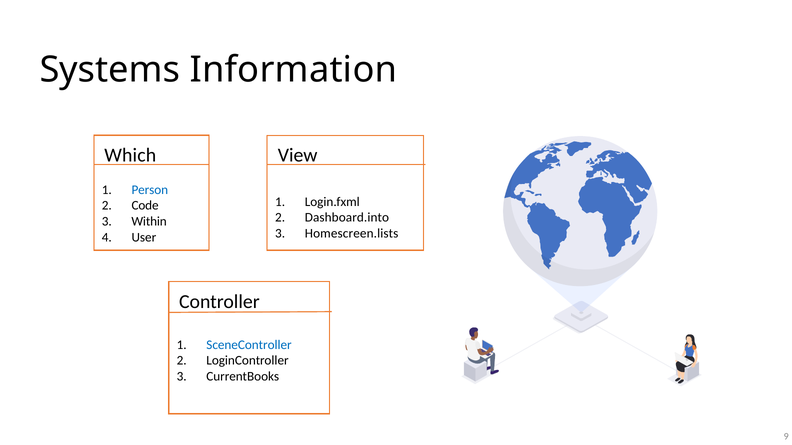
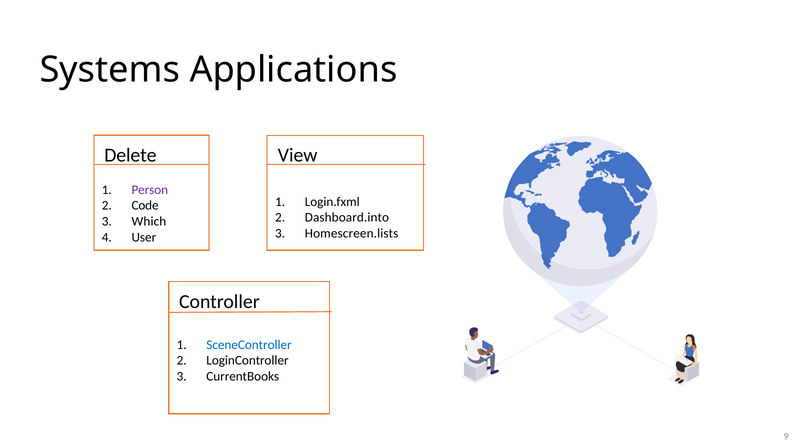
Information: Information -> Applications
Which: Which -> Delete
Person colour: blue -> purple
Within: Within -> Which
